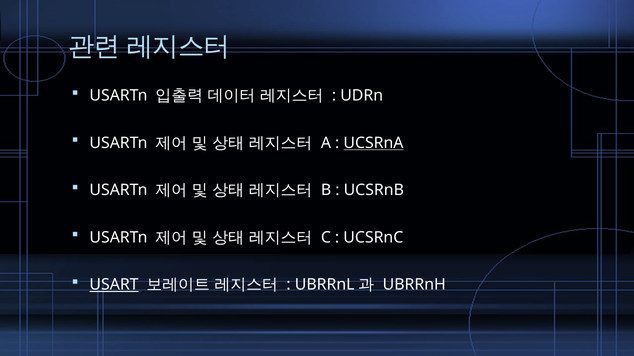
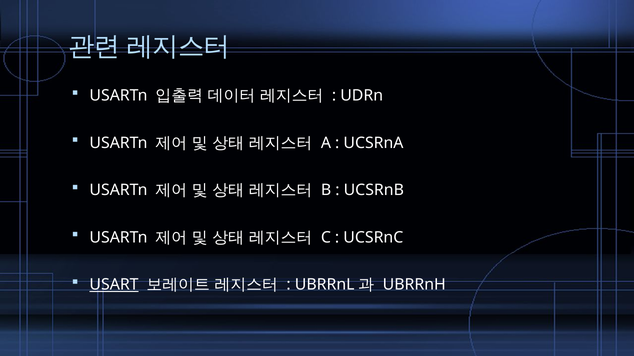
UCSRnA underline: present -> none
